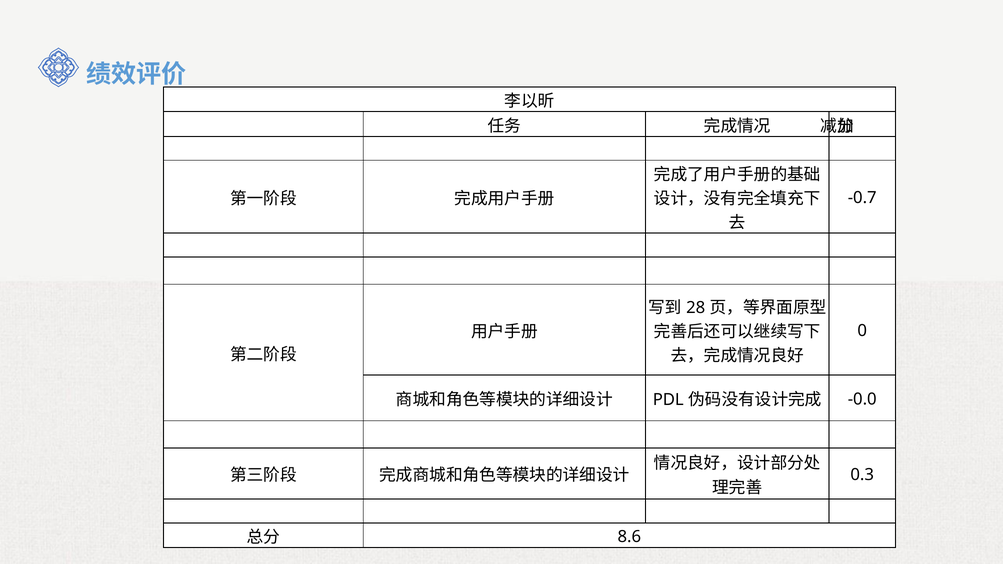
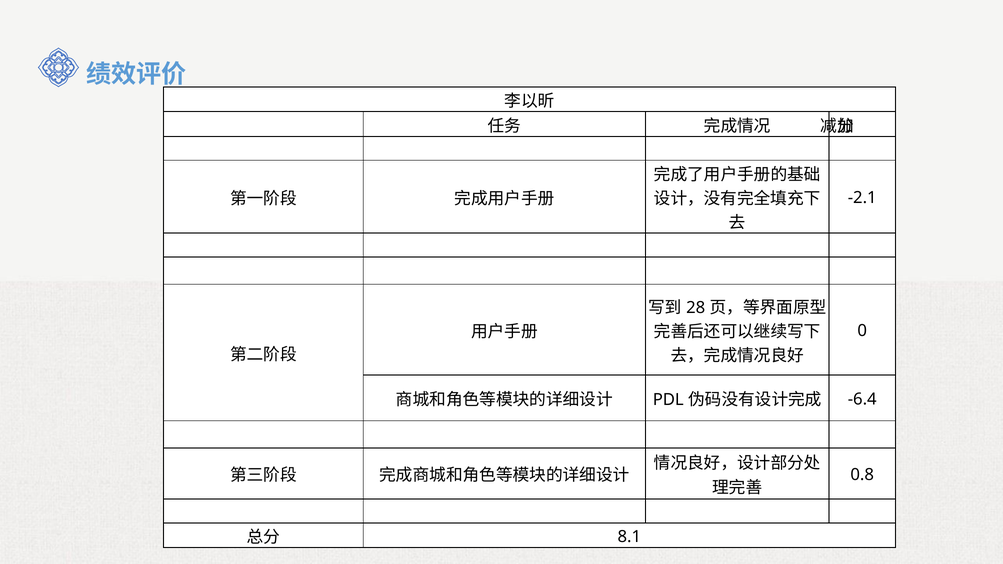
-0.7: -0.7 -> -2.1
-0.0: -0.0 -> -6.4
0.3: 0.3 -> 0.8
8.6: 8.6 -> 8.1
